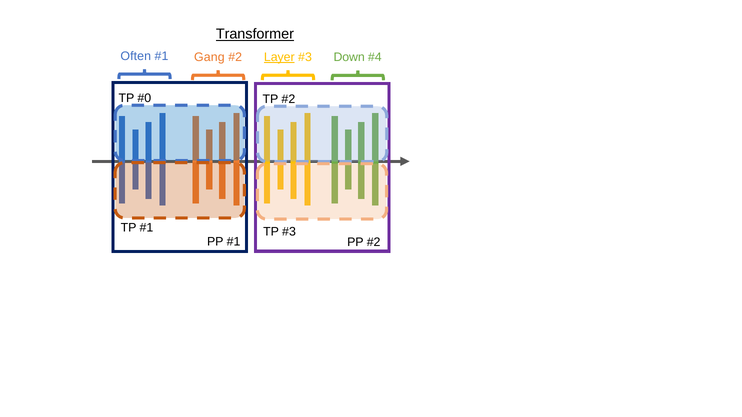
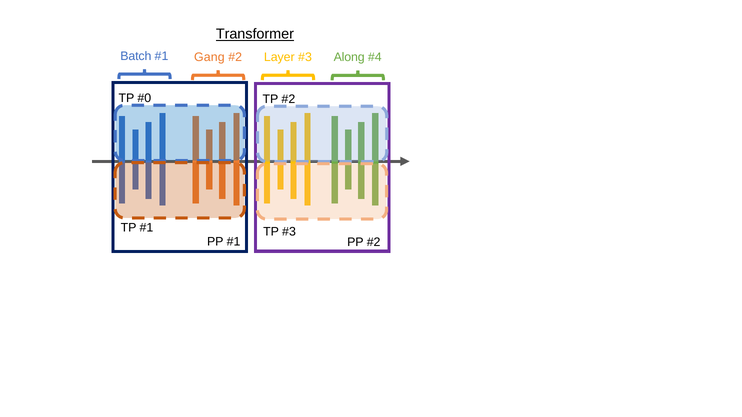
Often: Often -> Batch
Layer underline: present -> none
Down: Down -> Along
